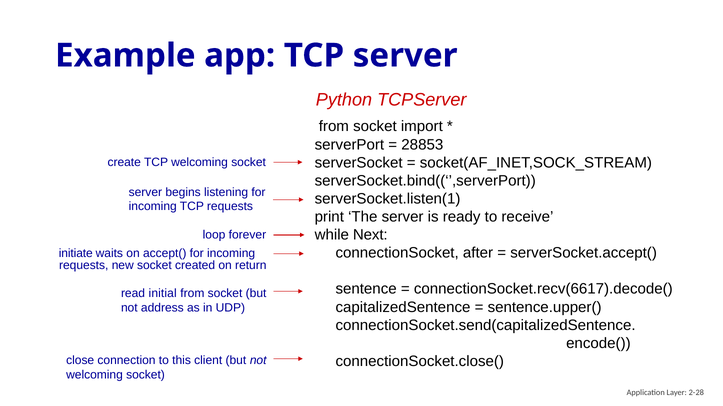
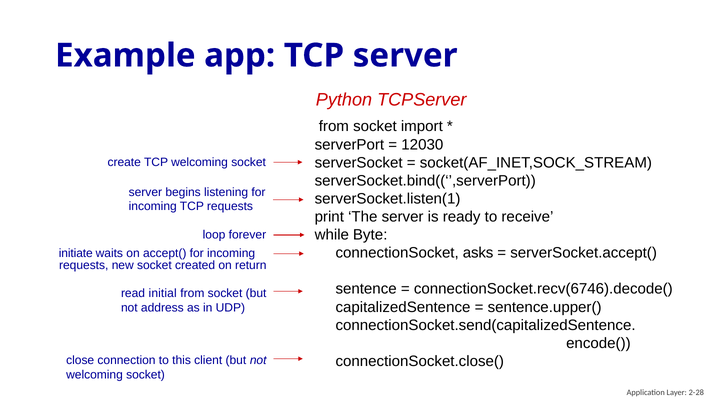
28853: 28853 -> 12030
Next: Next -> Byte
after: after -> asks
connectionSocket.recv(6617).decode(: connectionSocket.recv(6617).decode( -> connectionSocket.recv(6746).decode(
